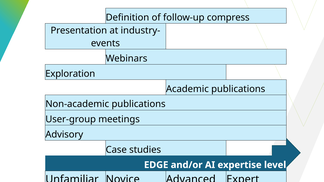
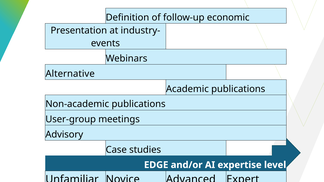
compress: compress -> economic
Exploration: Exploration -> Alternative
